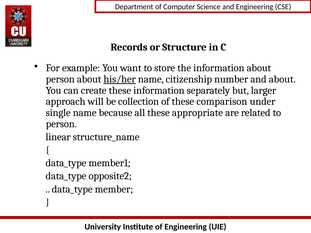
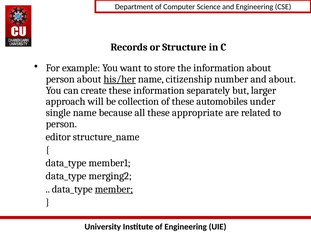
comparison: comparison -> automobiles
linear: linear -> editor
opposite2: opposite2 -> merging2
member underline: none -> present
